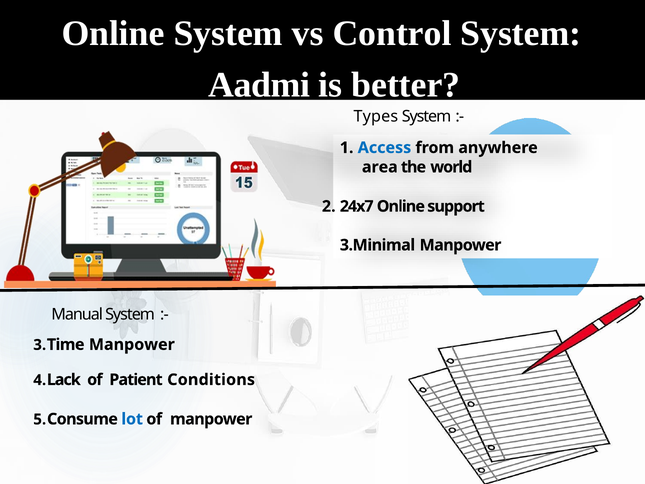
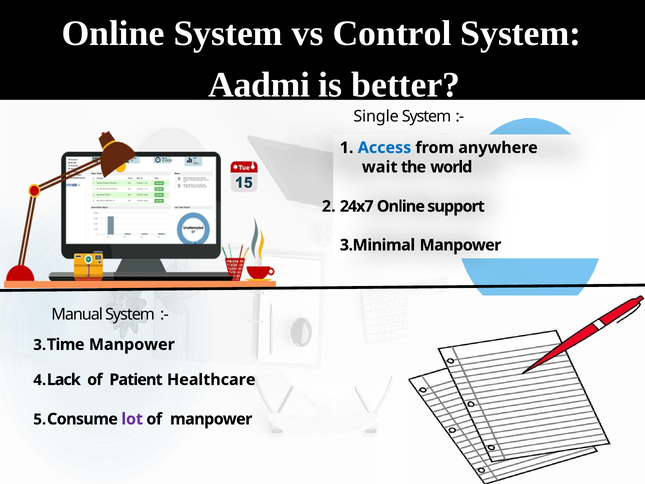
Types: Types -> Single
area: area -> wait
Conditions: Conditions -> Healthcare
lot colour: blue -> purple
